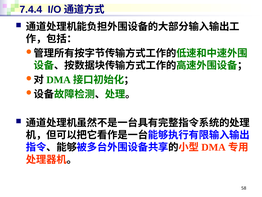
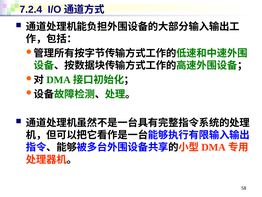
7.4.4: 7.4.4 -> 7.2.4
